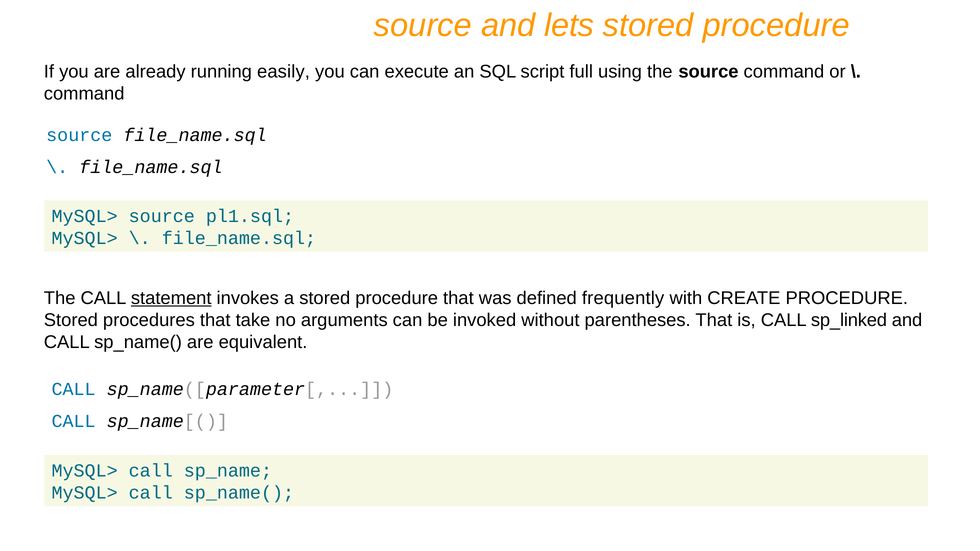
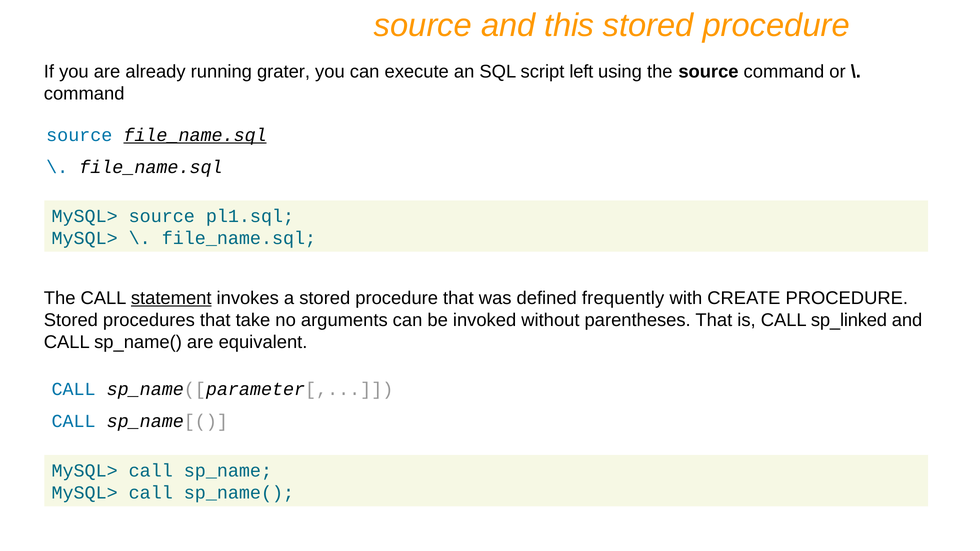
lets: lets -> this
easily: easily -> grater
full: full -> left
file_name.sql at (195, 135) underline: none -> present
